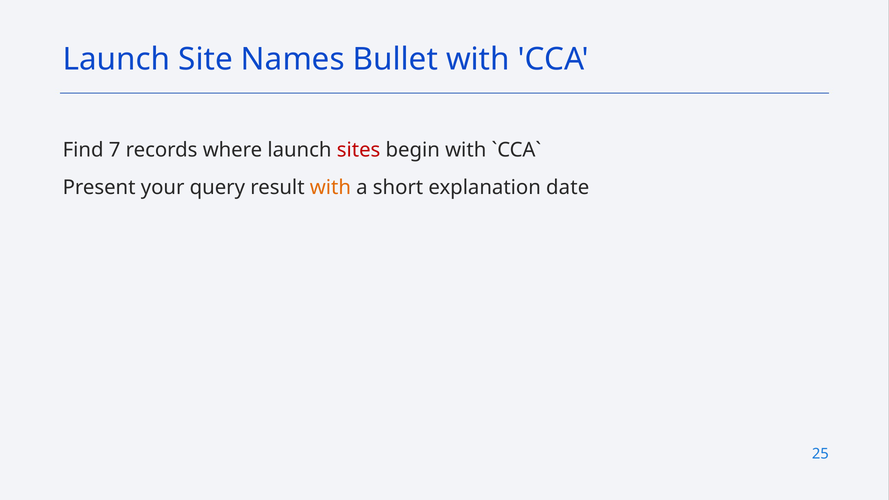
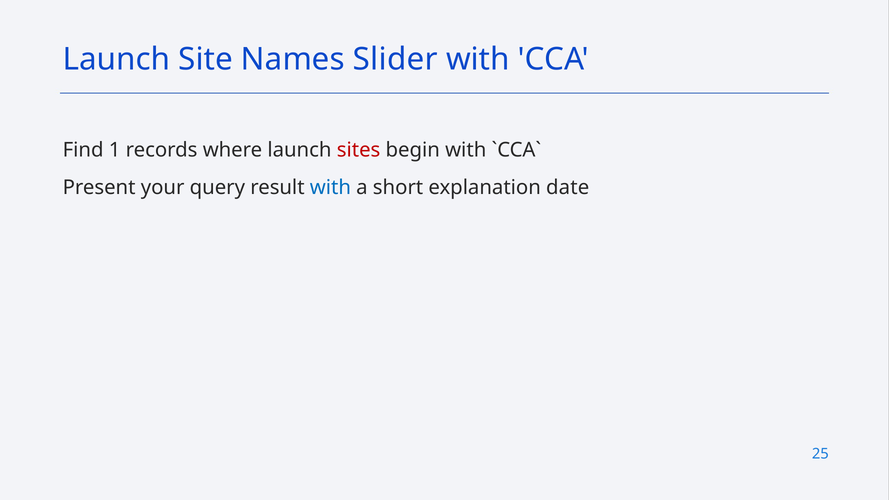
Bullet: Bullet -> Slider
7: 7 -> 1
with at (330, 187) colour: orange -> blue
